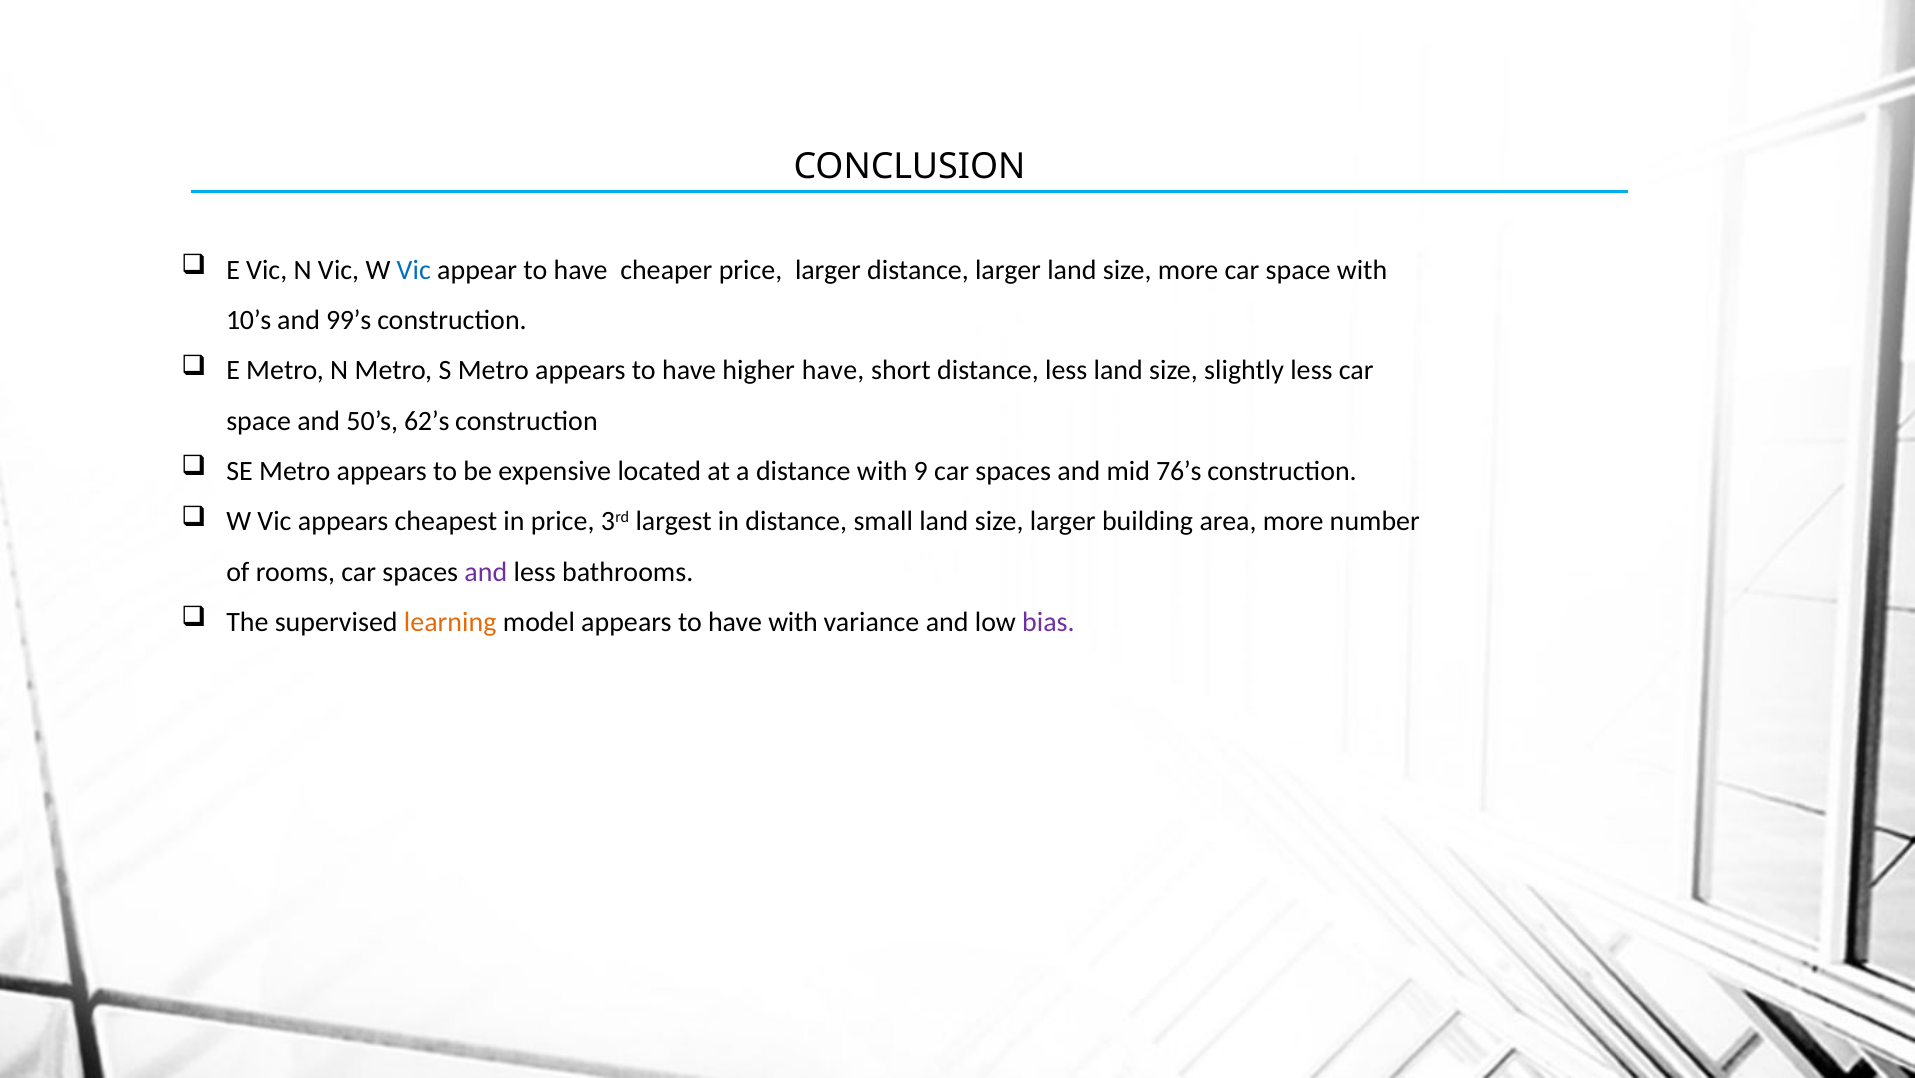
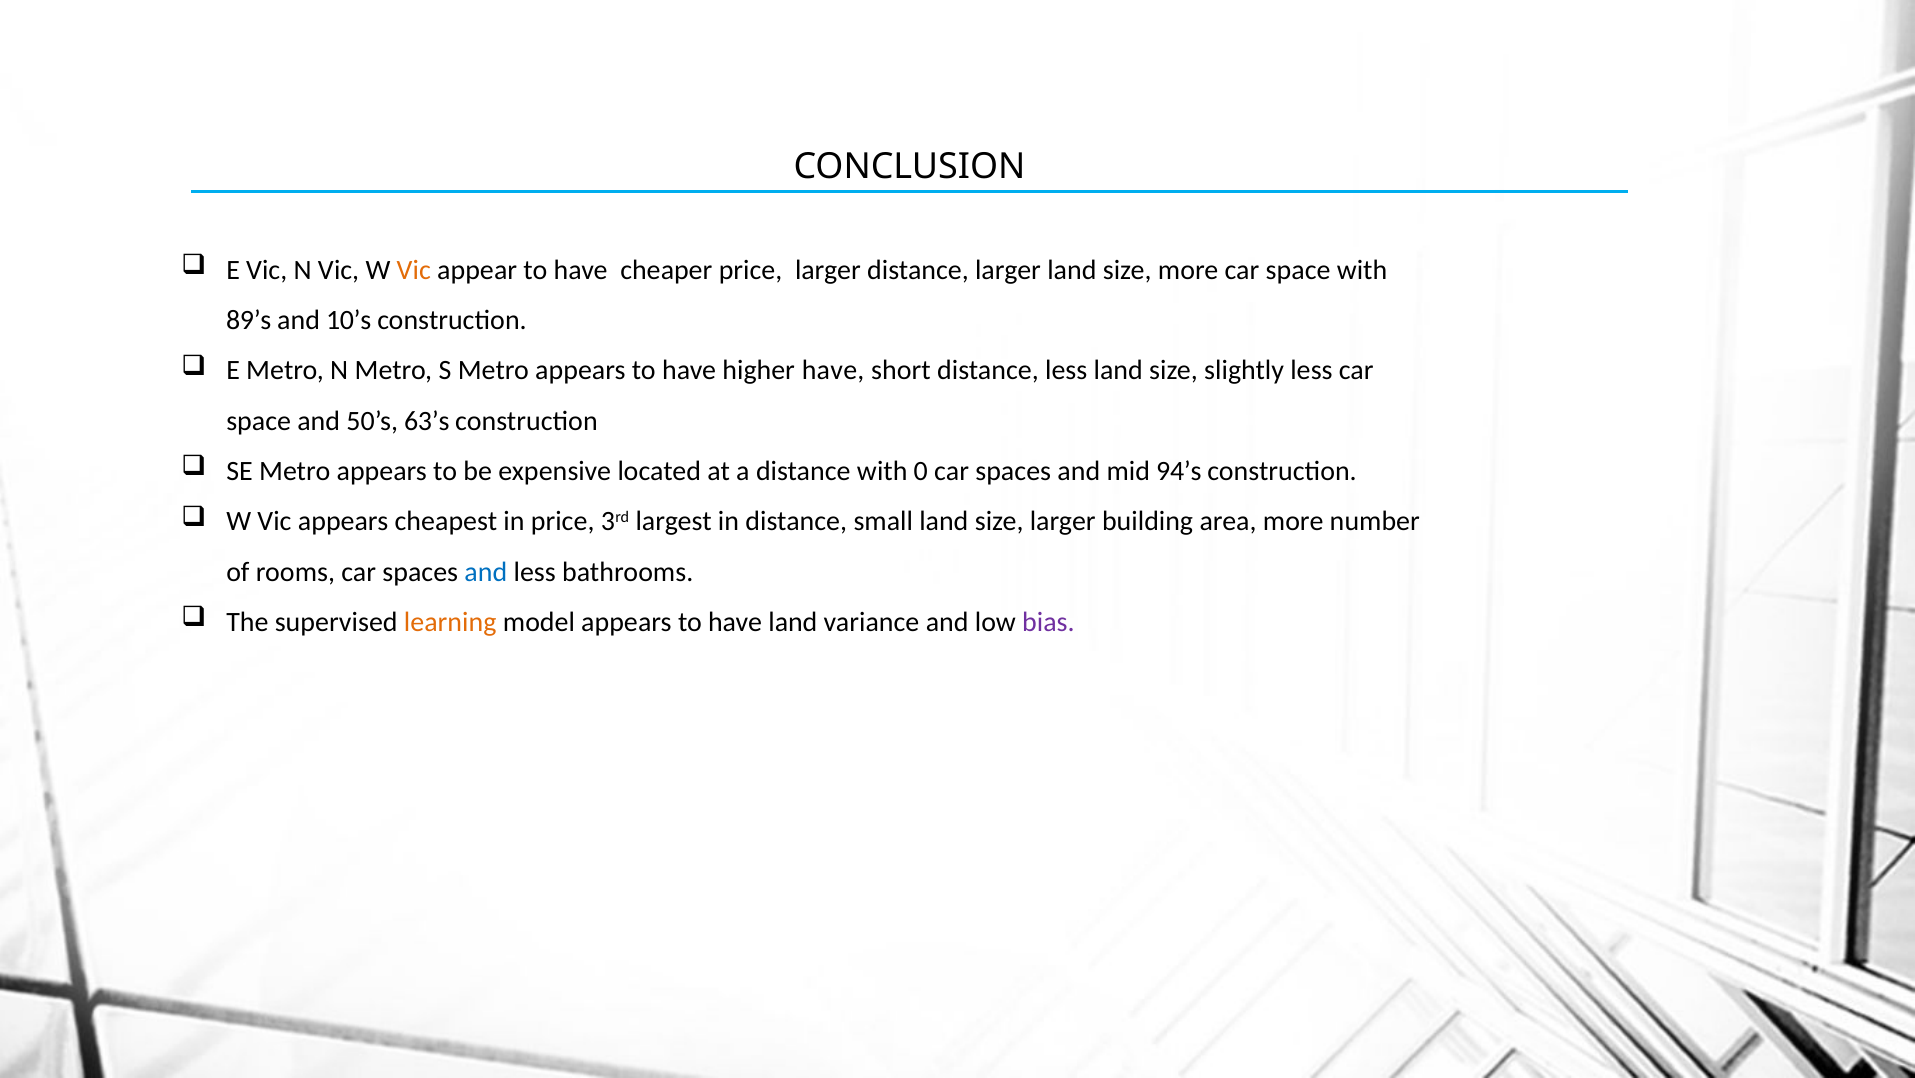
Vic at (414, 270) colour: blue -> orange
10’s: 10’s -> 89’s
99’s: 99’s -> 10’s
62’s: 62’s -> 63’s
9: 9 -> 0
76’s: 76’s -> 94’s
and at (486, 572) colour: purple -> blue
have with: with -> land
